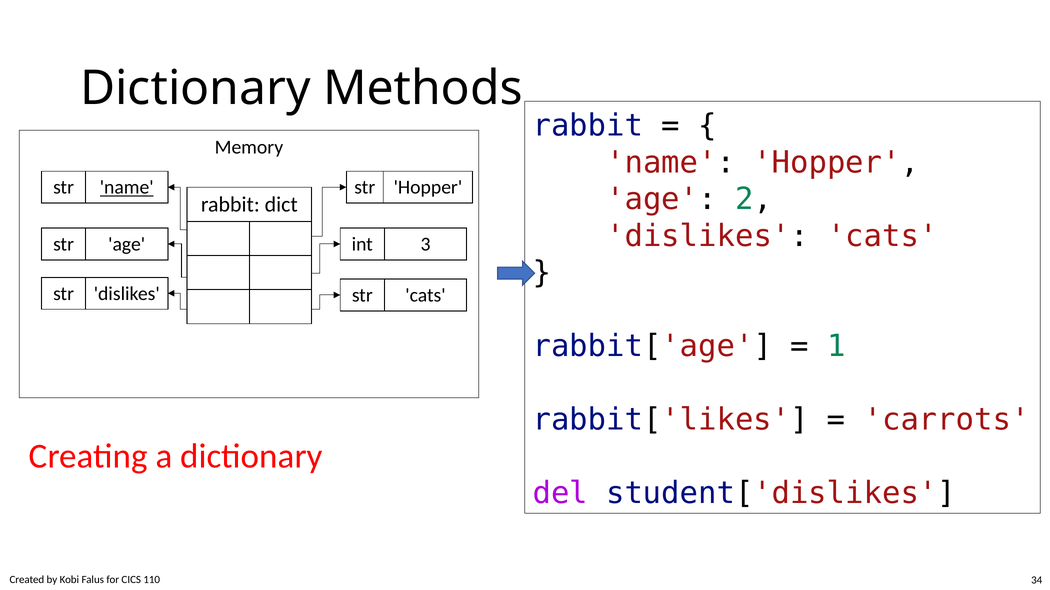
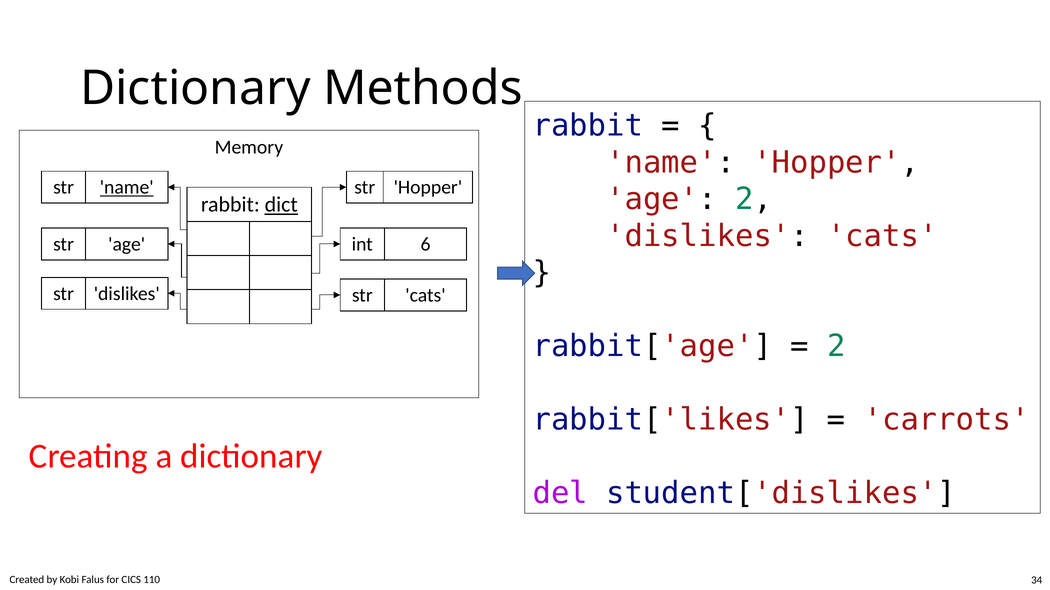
dict underline: none -> present
3: 3 -> 6
1 at (836, 346): 1 -> 2
